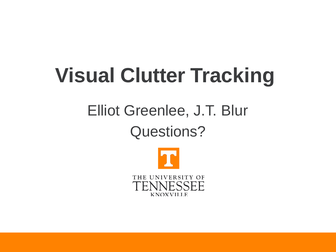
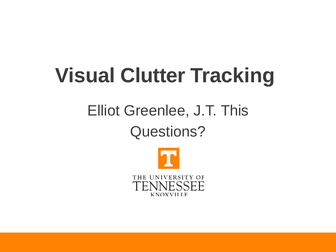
Blur: Blur -> This
